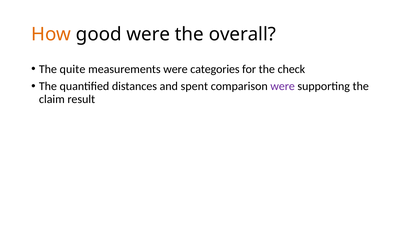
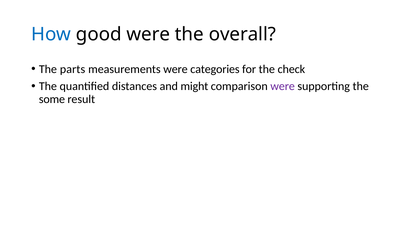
How colour: orange -> blue
quite: quite -> parts
spent: spent -> might
claim: claim -> some
